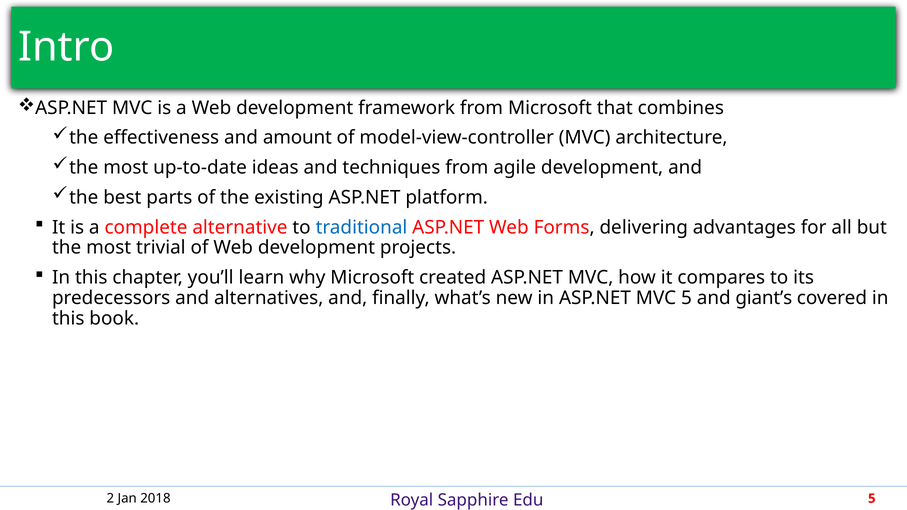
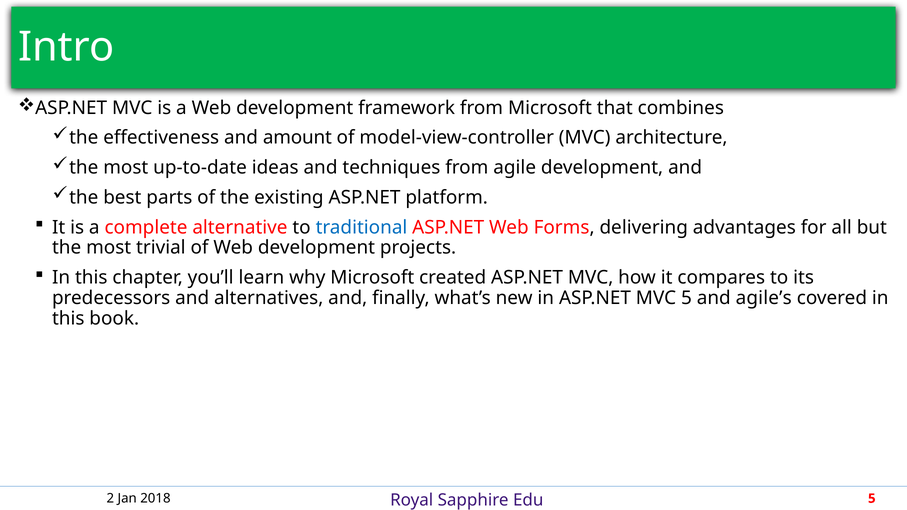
giant’s: giant’s -> agile’s
